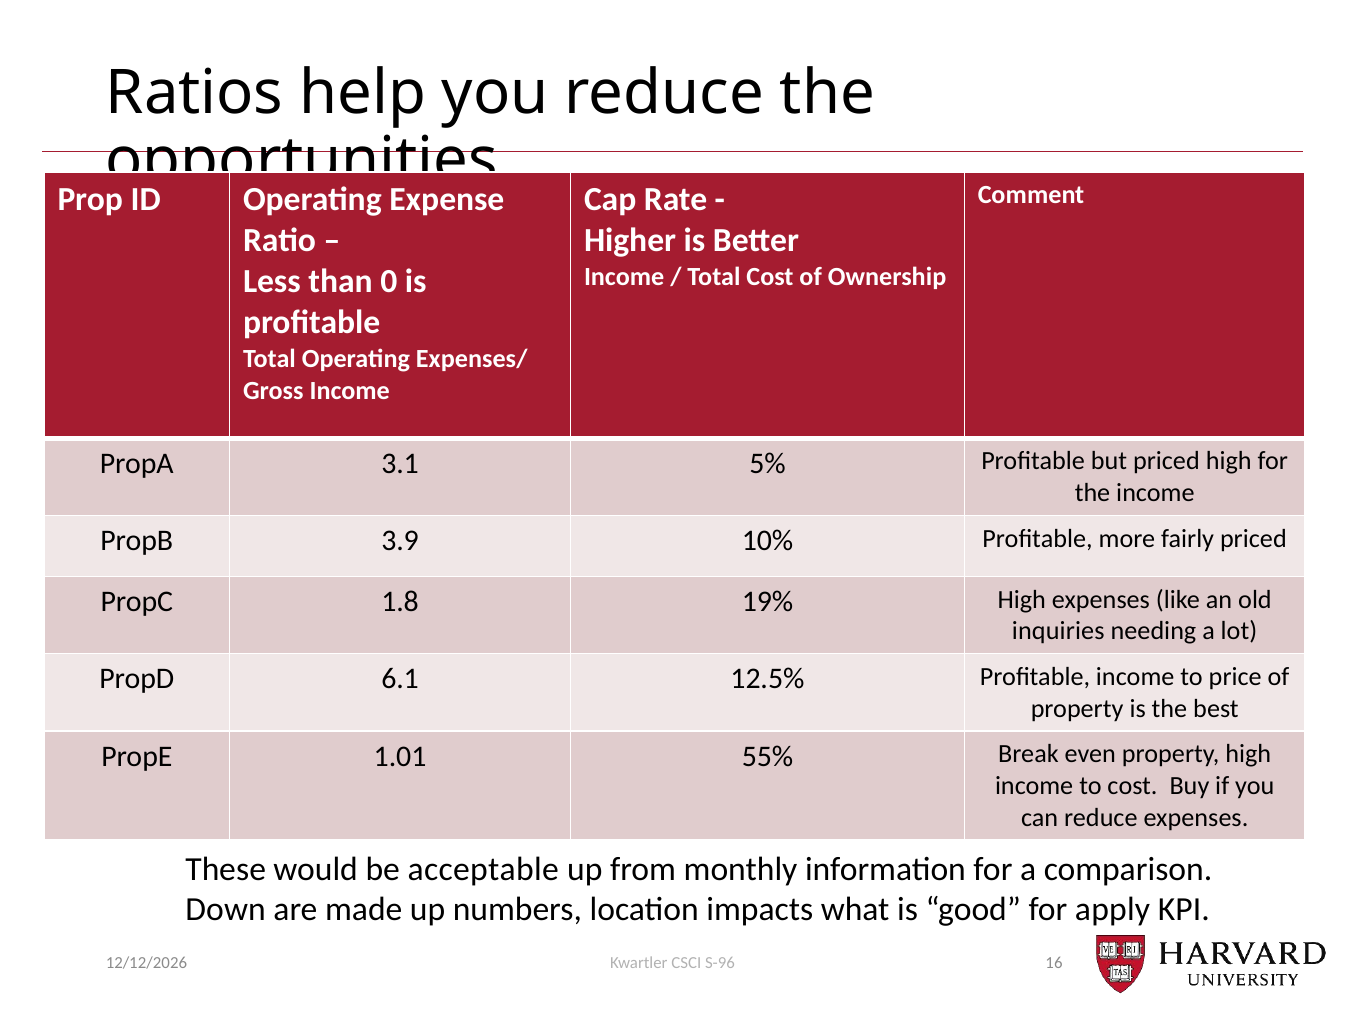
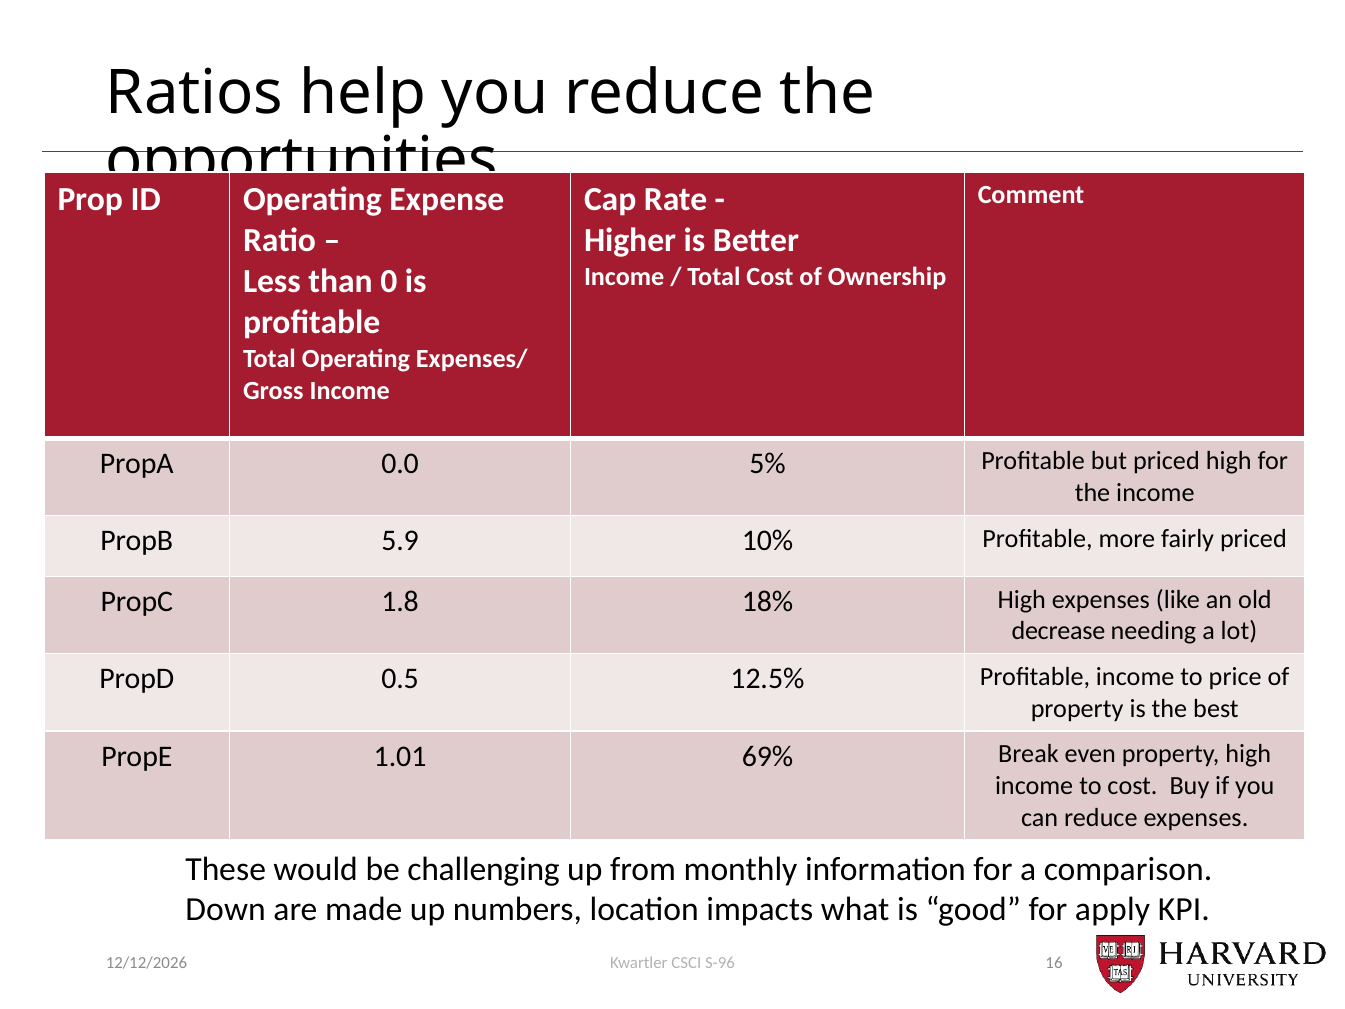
3.1: 3.1 -> 0.0
3.9: 3.9 -> 5.9
19%: 19% -> 18%
inquiries: inquiries -> decrease
6.1: 6.1 -> 0.5
55%: 55% -> 69%
acceptable: acceptable -> challenging
